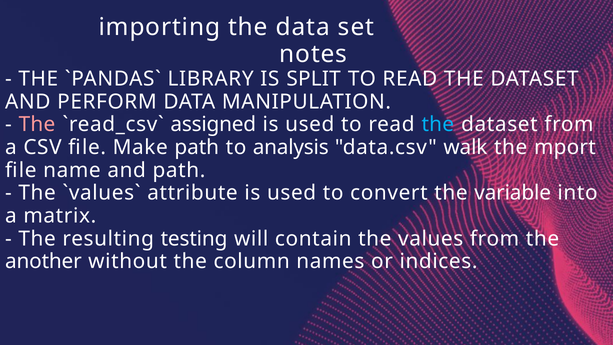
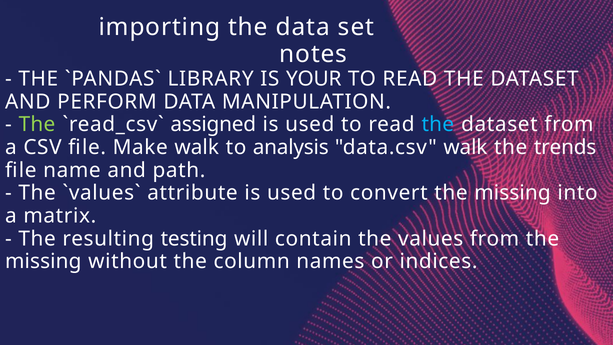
SPLIT: SPLIT -> YOUR
The at (37, 124) colour: pink -> light green
Make path: path -> walk
mport: mport -> trends
convert the variable: variable -> missing
another at (43, 261): another -> missing
